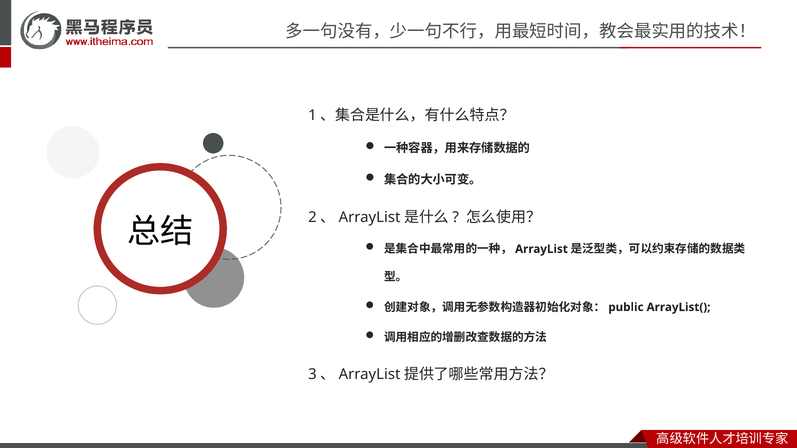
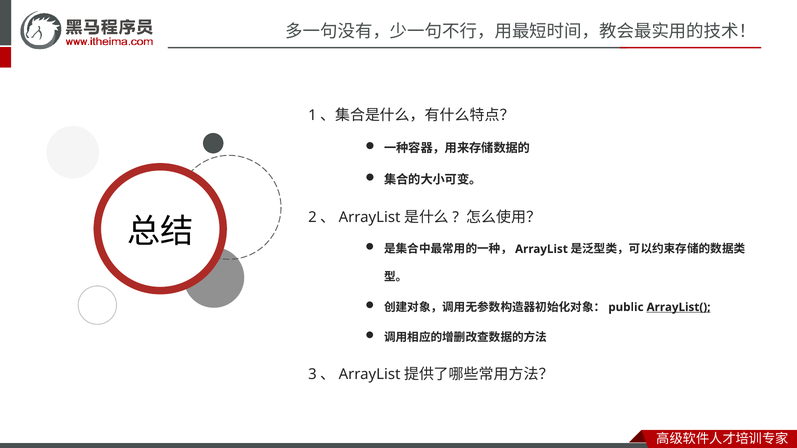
ArrayList( underline: none -> present
